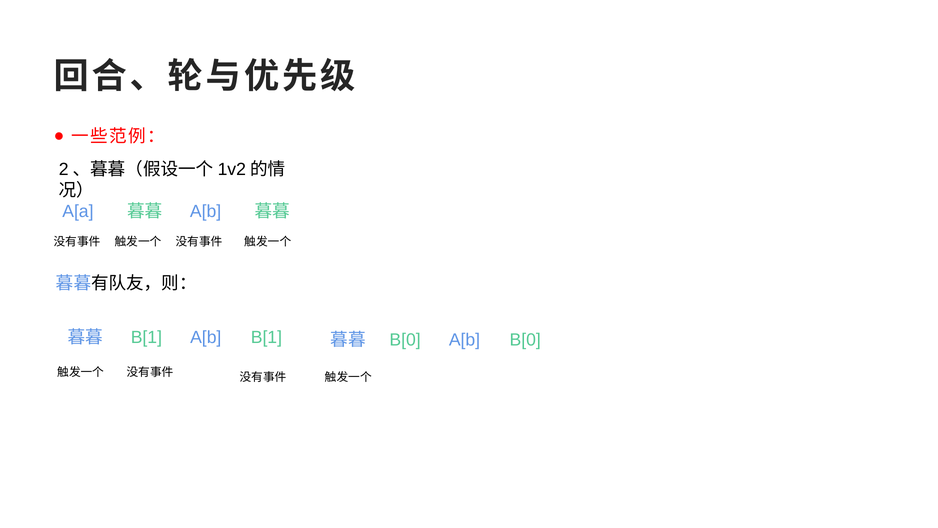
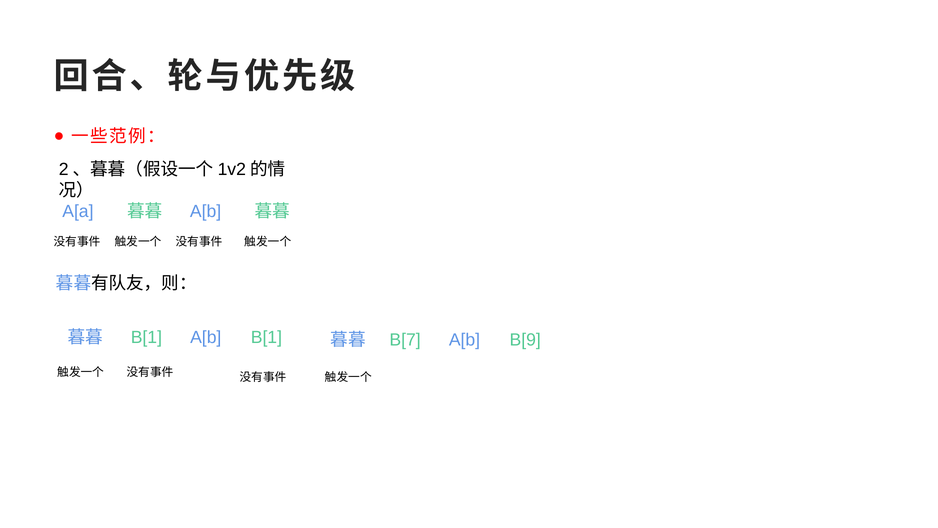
B[0 at (405, 340): B[0 -> B[7
A[b B[0: B[0 -> B[9
